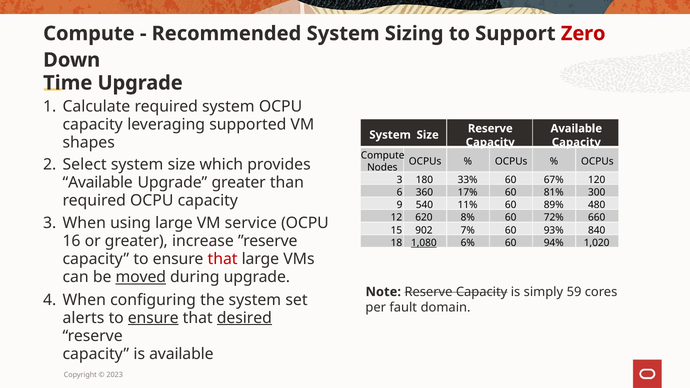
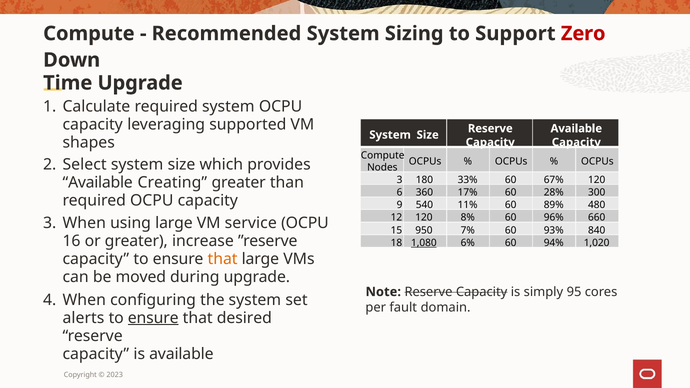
Available Upgrade: Upgrade -> Creating
81%: 81% -> 28%
12 620: 620 -> 120
72%: 72% -> 96%
902: 902 -> 950
that at (223, 259) colour: red -> orange
moved underline: present -> none
59: 59 -> 95
desired underline: present -> none
